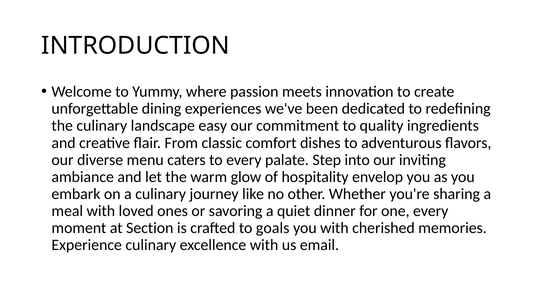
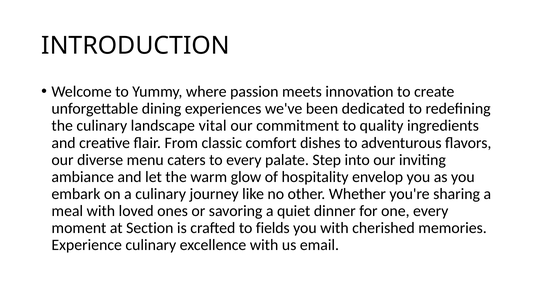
easy: easy -> vital
goals: goals -> fields
